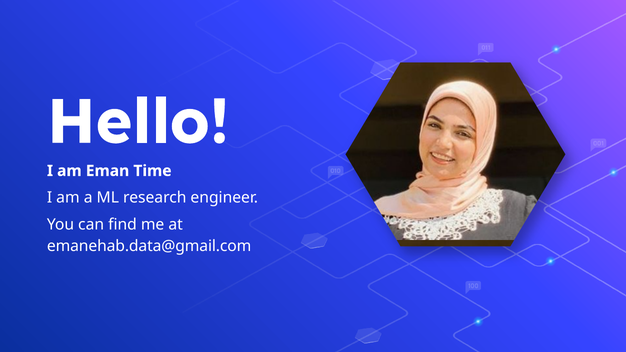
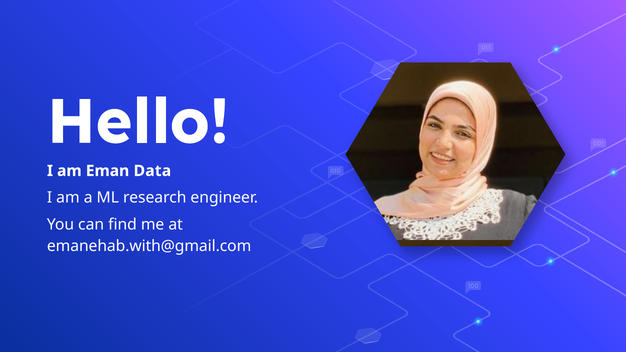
Time: Time -> Data
emanehab.data@gmail.com: emanehab.data@gmail.com -> emanehab.with@gmail.com
